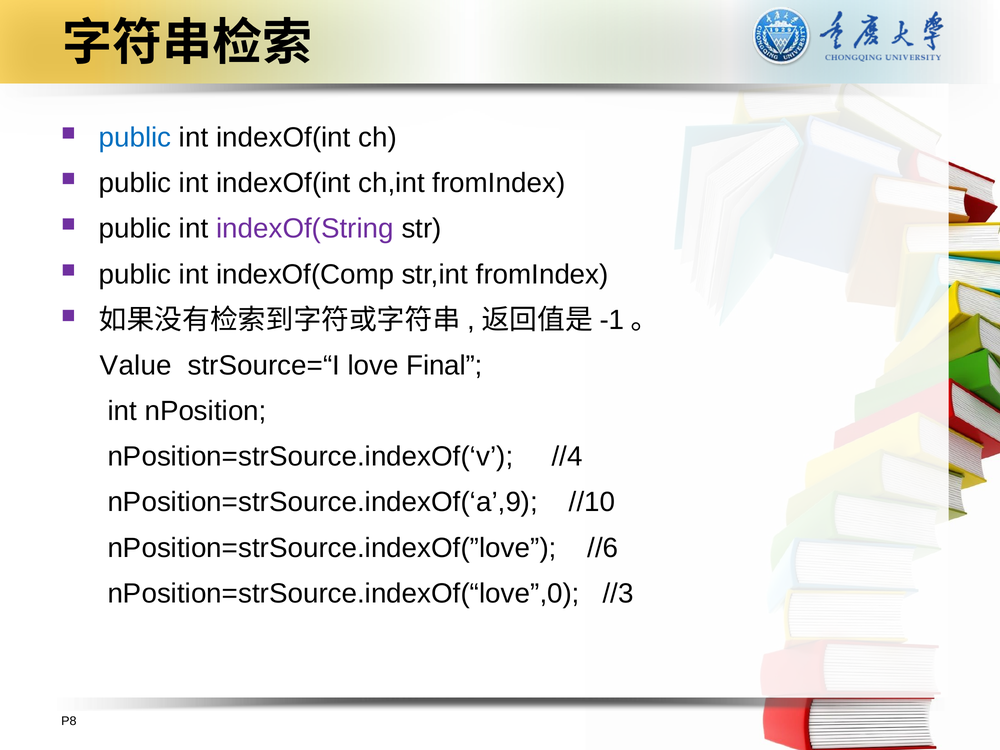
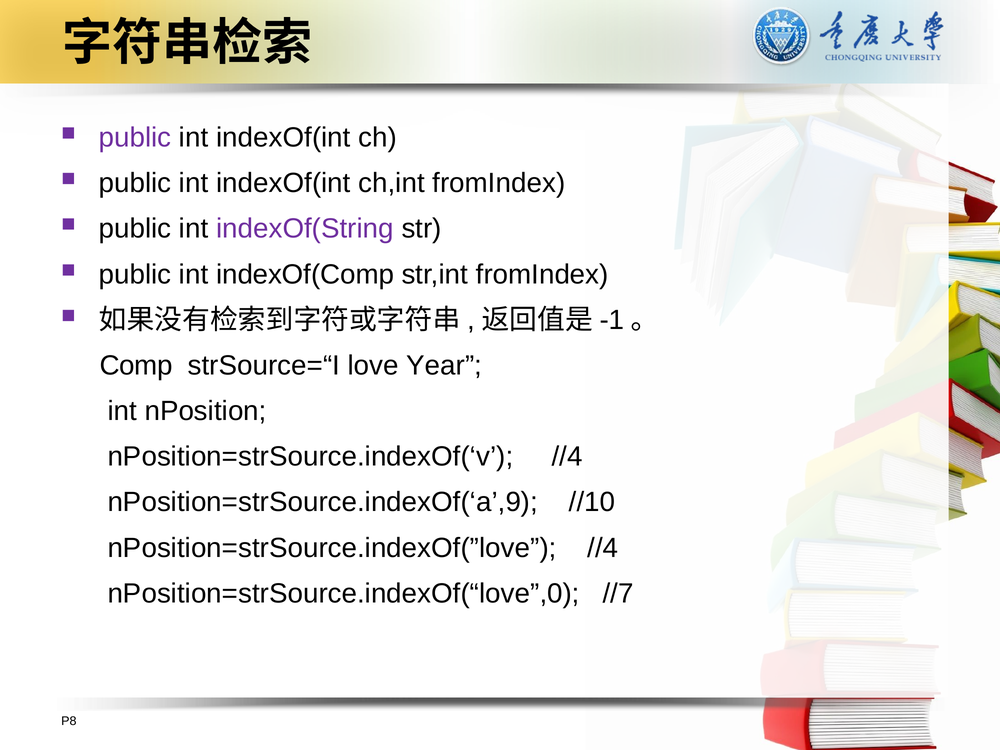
public at (135, 138) colour: blue -> purple
Value: Value -> Comp
Final: Final -> Year
nPosition=strSource.indexOf(”love //6: //6 -> //4
//3: //3 -> //7
